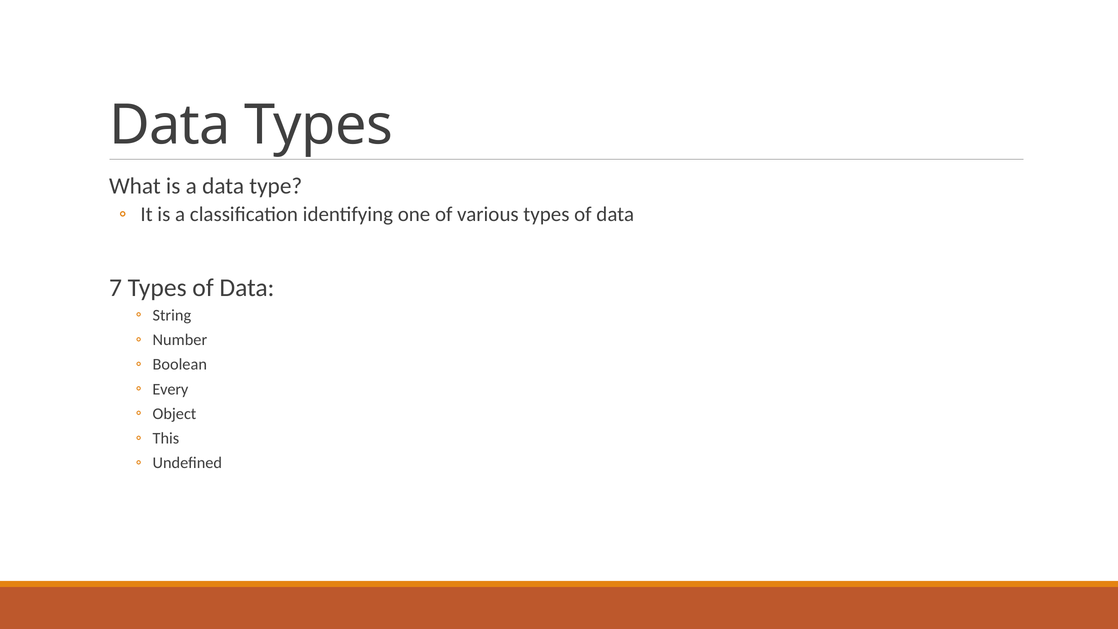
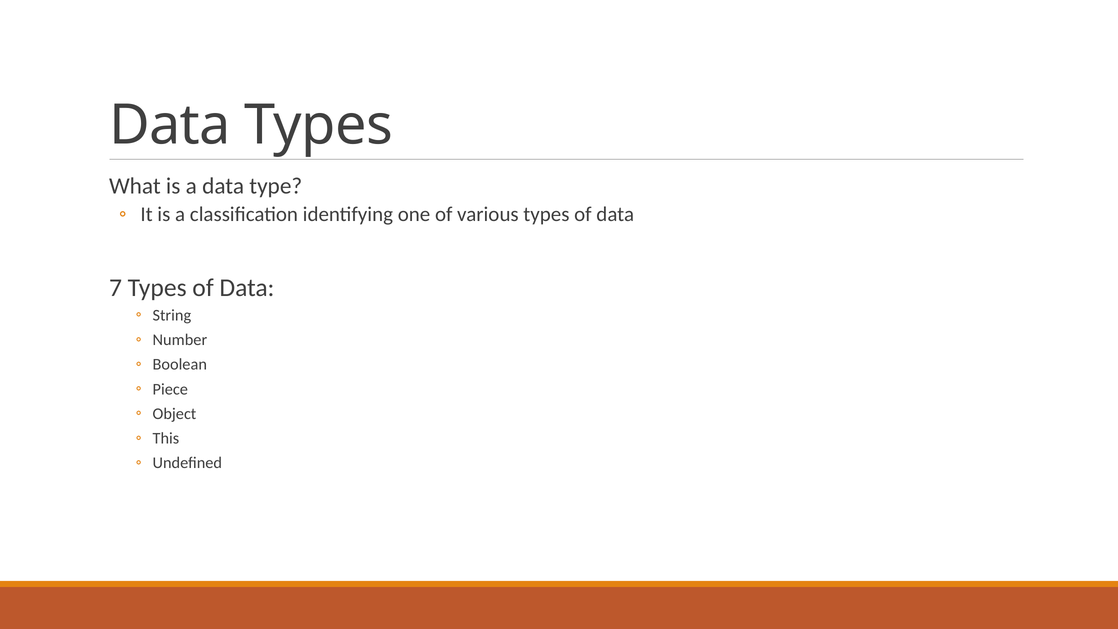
Every: Every -> Piece
